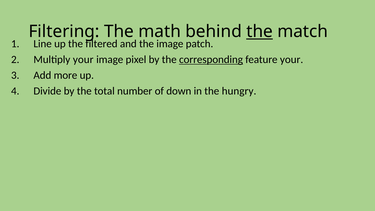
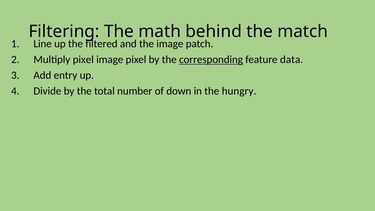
the at (260, 32) underline: present -> none
Multiply your: your -> pixel
feature your: your -> data
more: more -> entry
